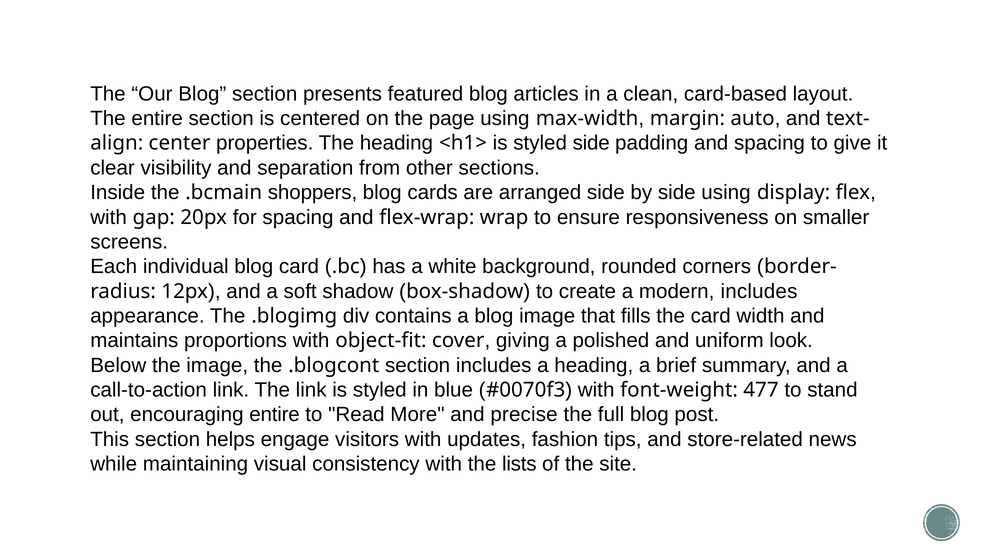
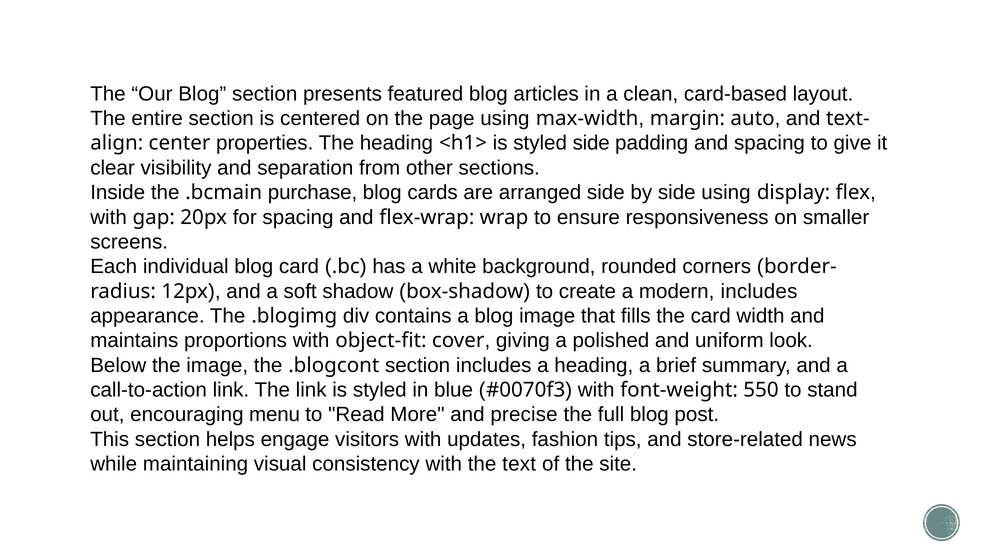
shoppers: shoppers -> purchase
477: 477 -> 550
encouraging entire: entire -> menu
lists: lists -> text
